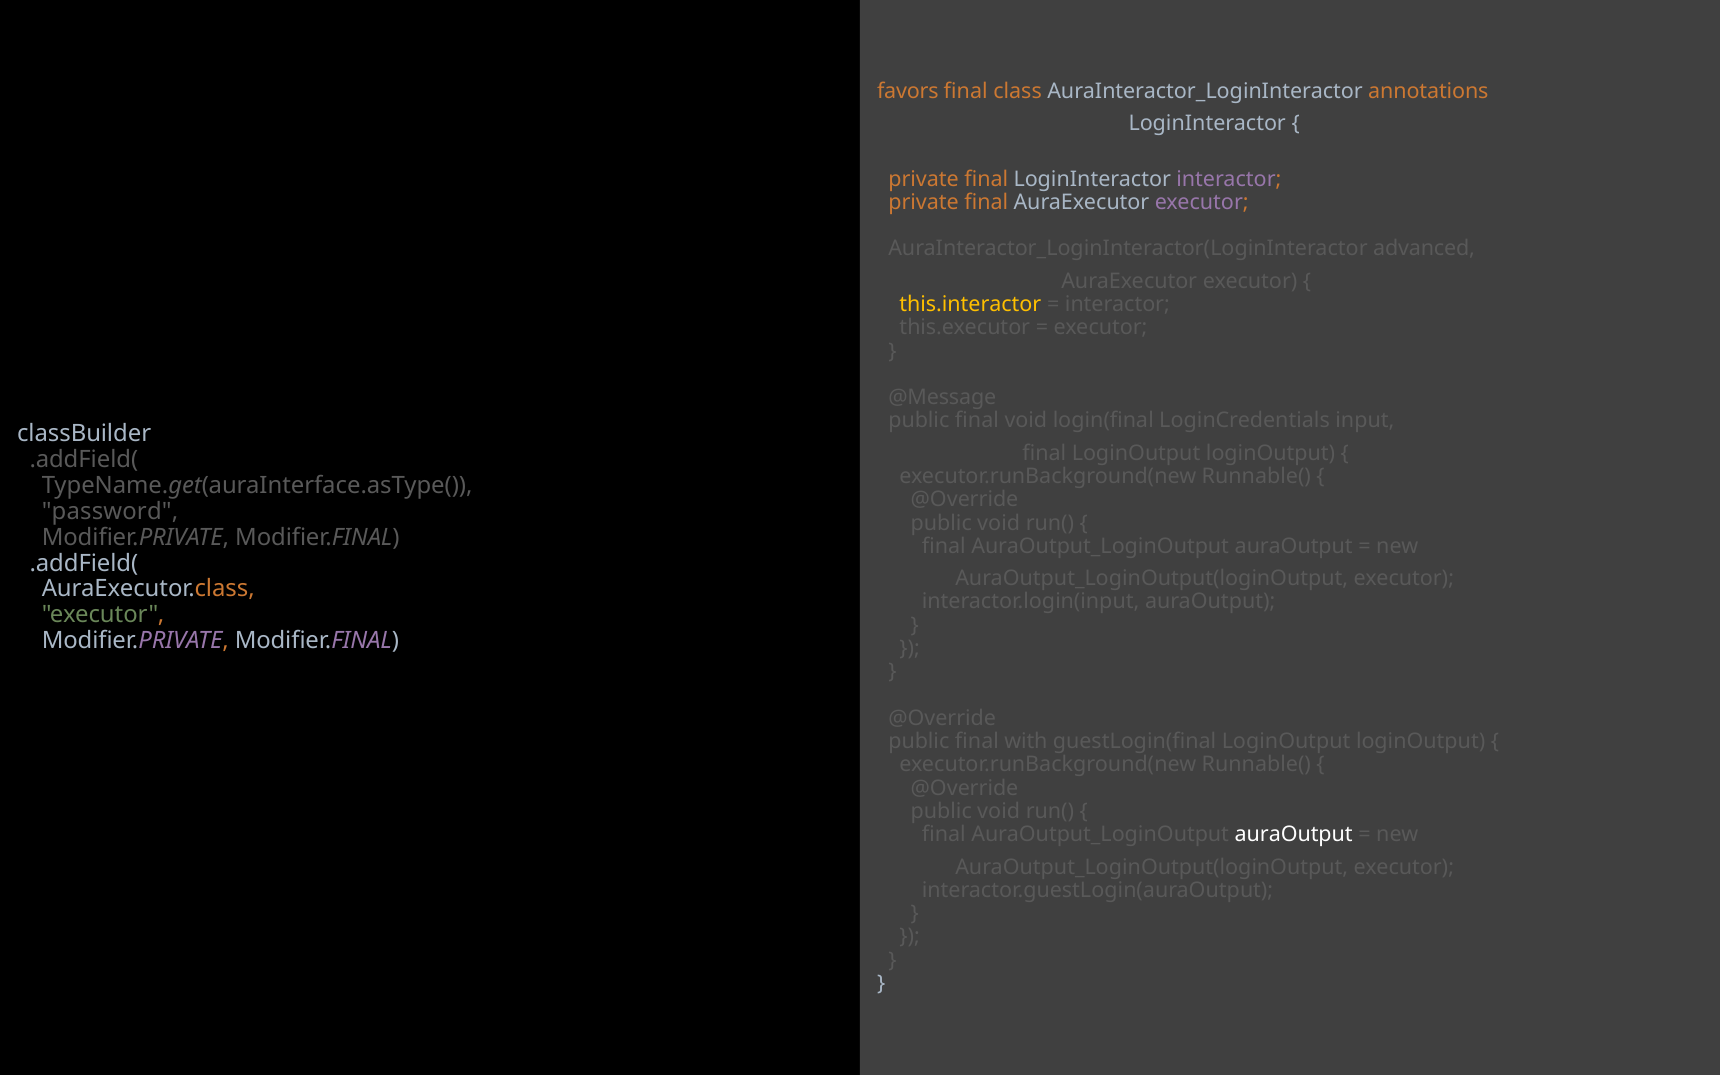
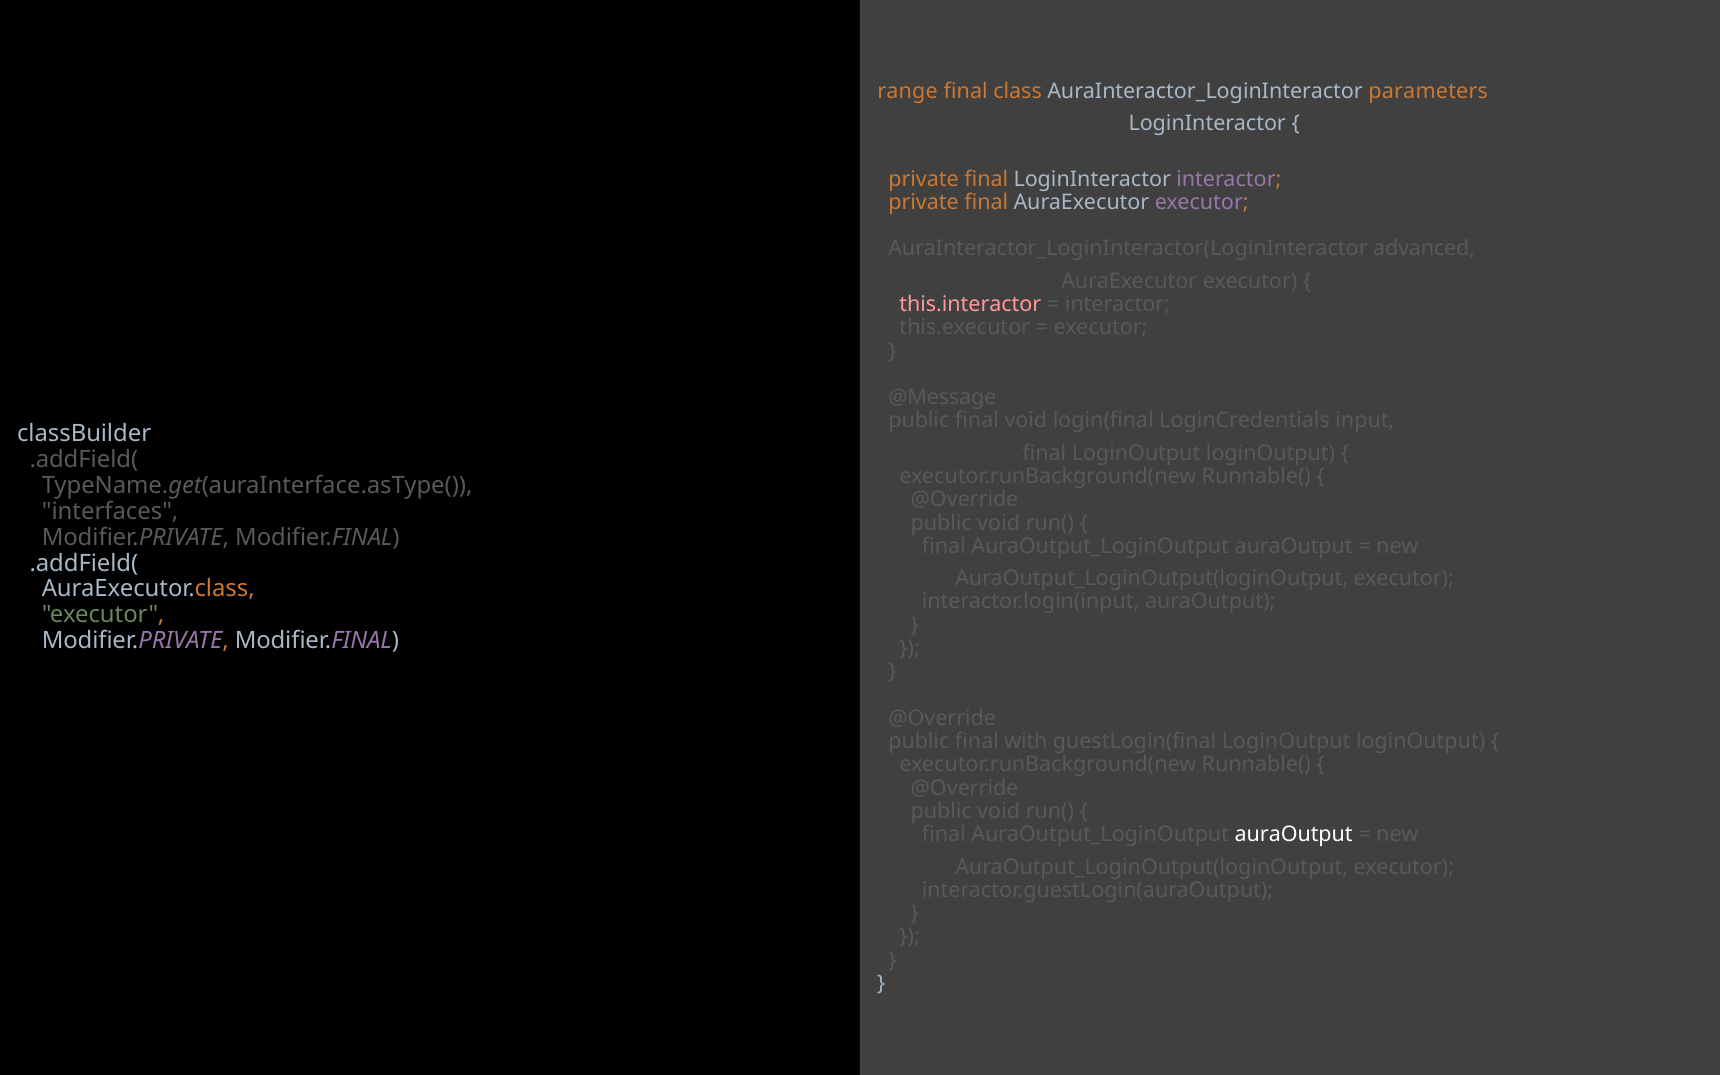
favors: favors -> range
annotations: annotations -> parameters
this.interactor colour: yellow -> pink
password: password -> interfaces
